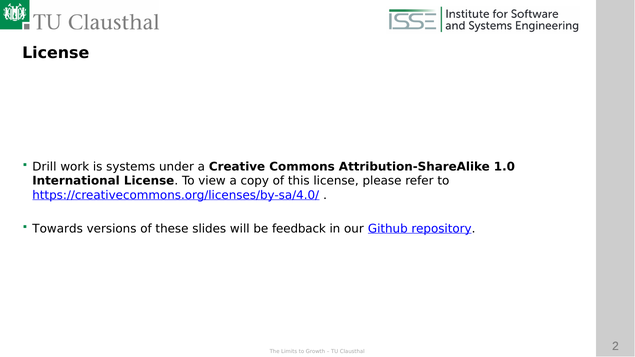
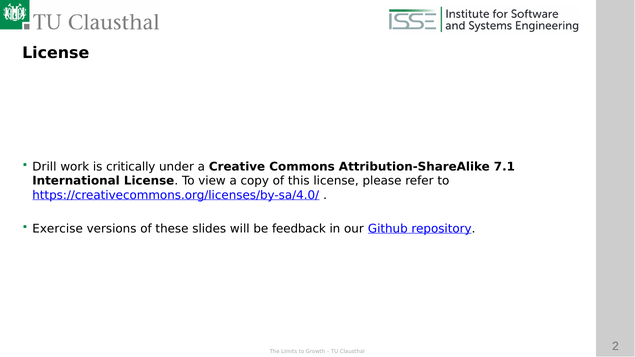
systems: systems -> critically
1.0: 1.0 -> 7.1
Towards: Towards -> Exercise
